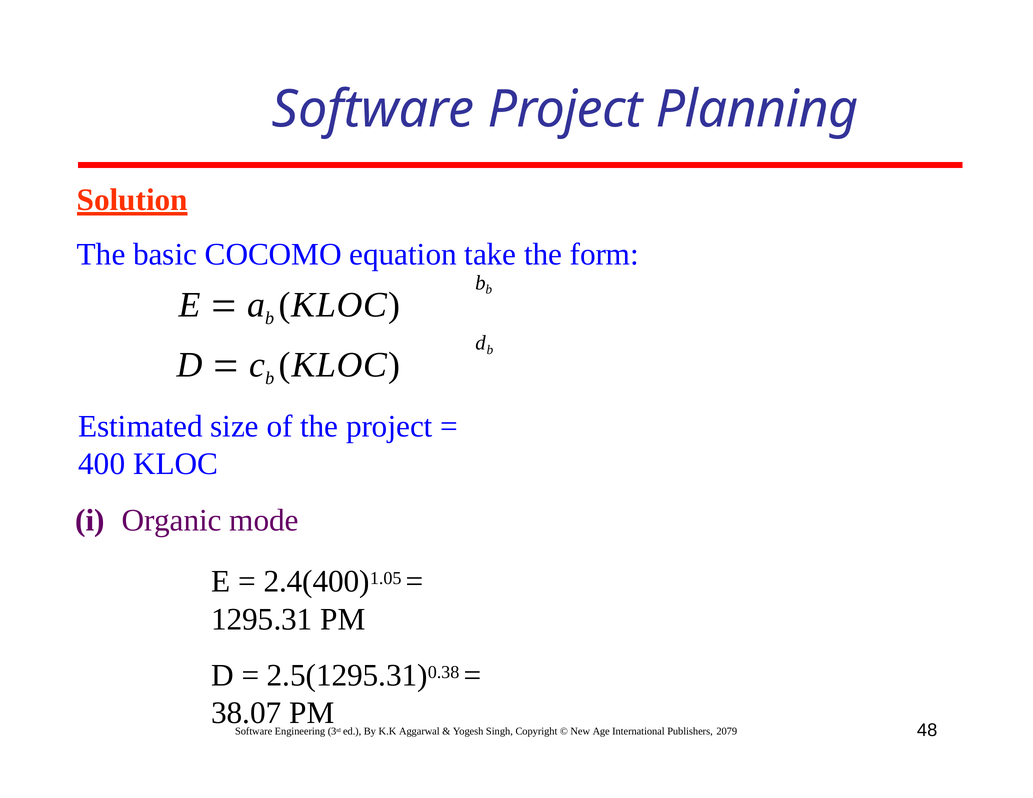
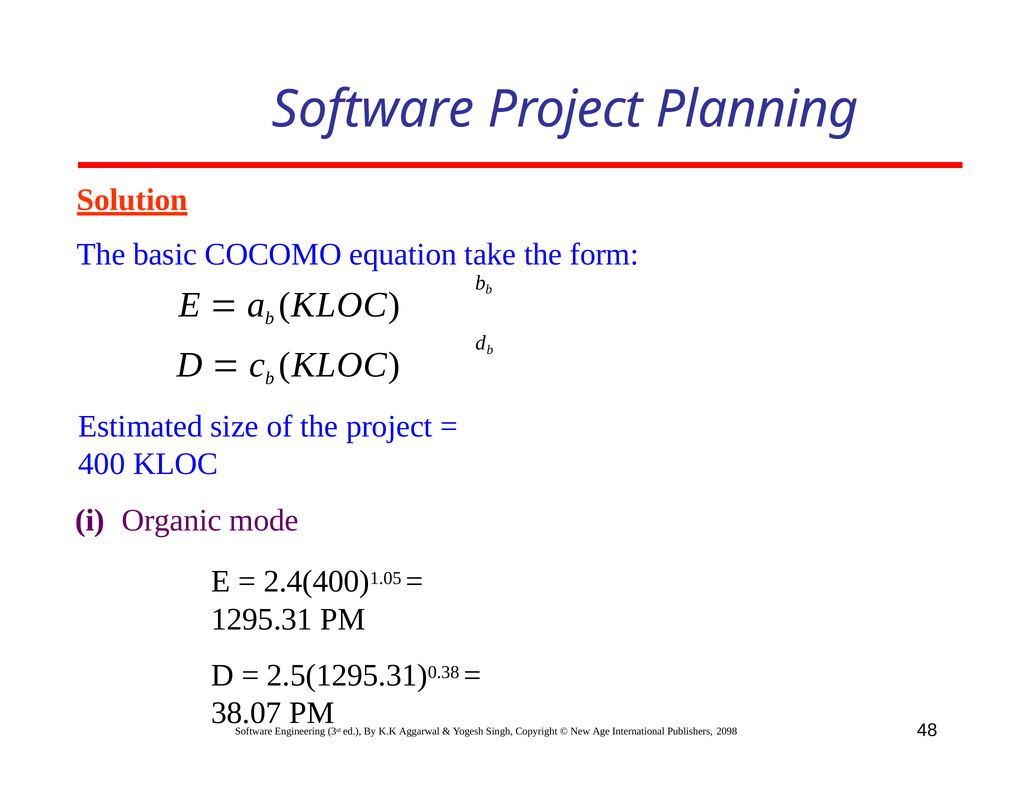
2079: 2079 -> 2098
